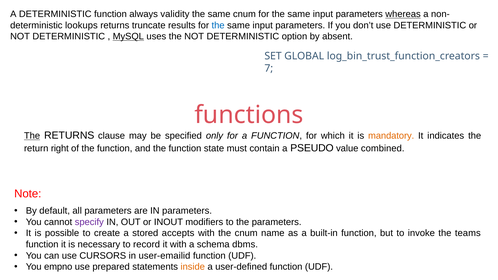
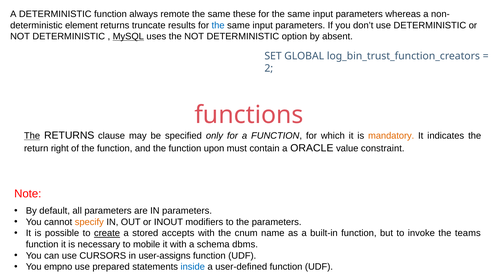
validity: validity -> remote
same cnum: cnum -> these
whereas underline: present -> none
lookups: lookups -> element
7: 7 -> 2
state: state -> upon
PSEUDO: PSEUDO -> ORACLE
combined: combined -> constraint
specify colour: purple -> orange
create underline: none -> present
record: record -> mobile
user-emailid: user-emailid -> user-assigns
inside colour: orange -> blue
